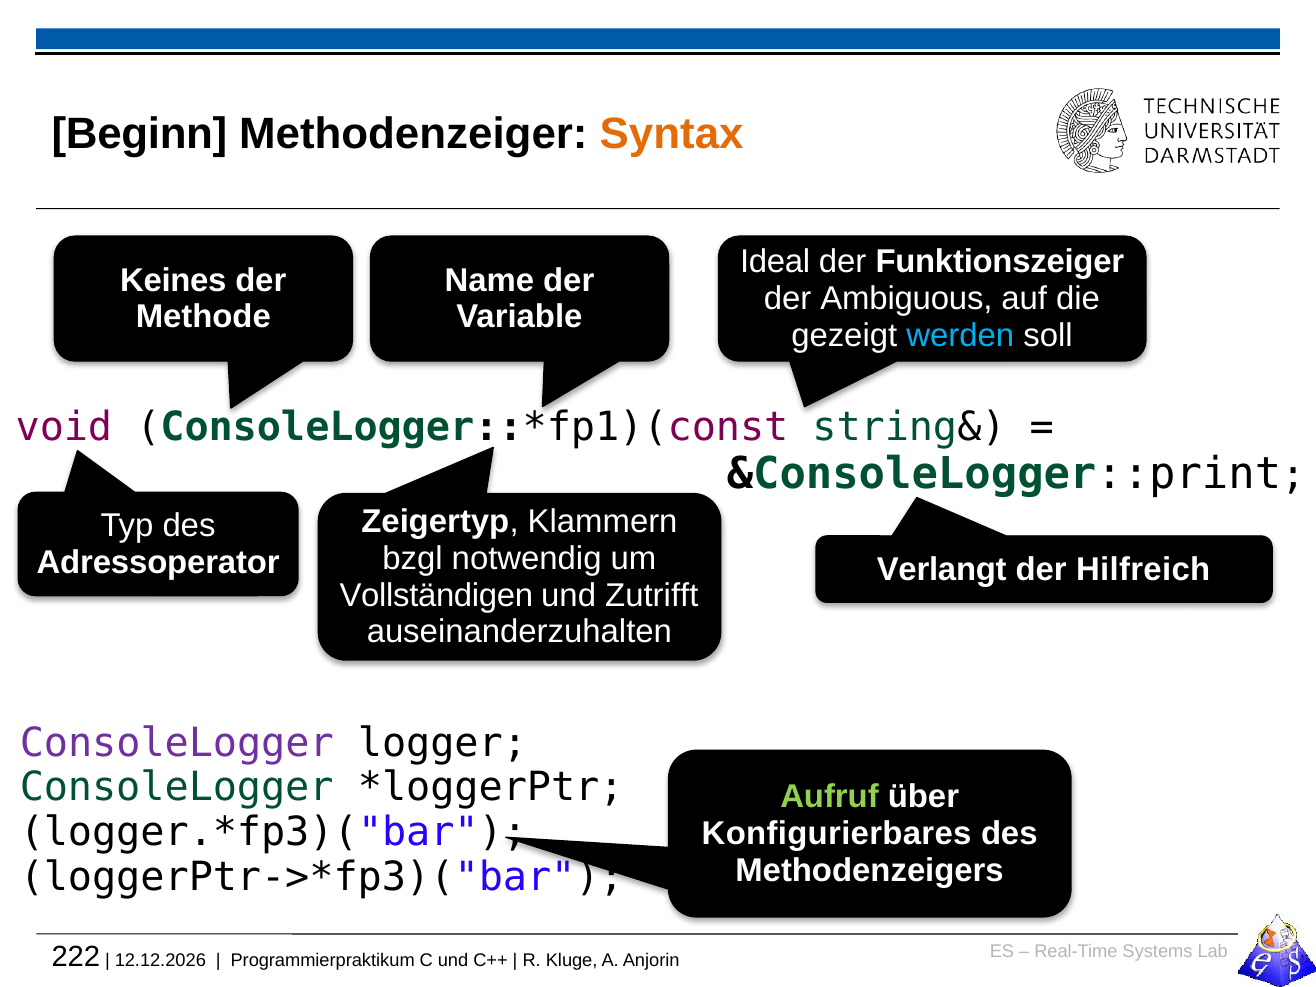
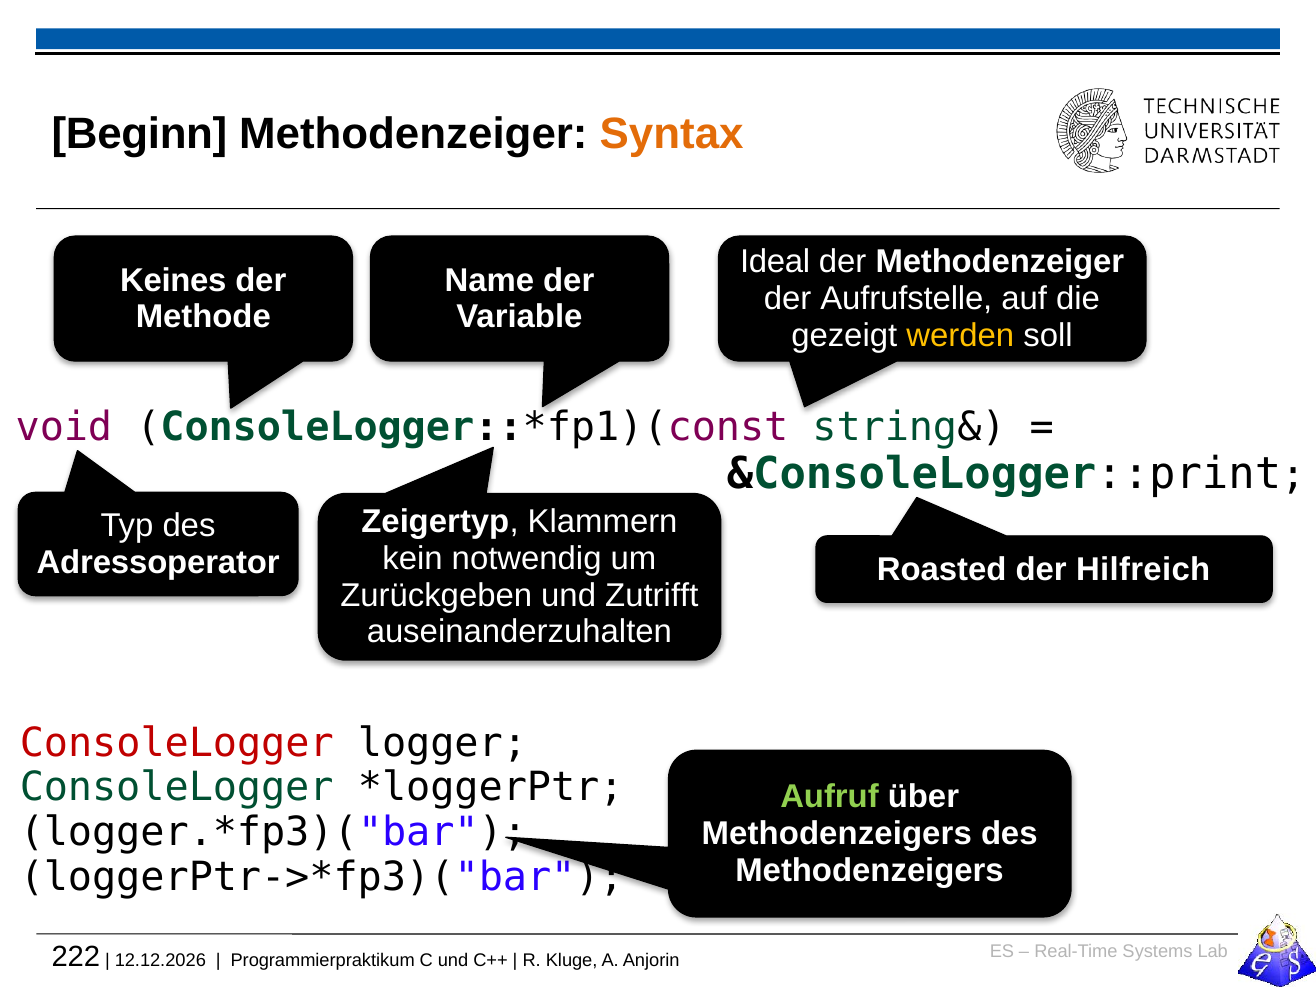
der Funktionszeiger: Funktionszeiger -> Methodenzeiger
Ambiguous: Ambiguous -> Aufrufstelle
werden colour: light blue -> yellow
bzgl: bzgl -> kein
Verlangt: Verlangt -> Roasted
Vollständigen: Vollständigen -> Zurückgeben
ConsoleLogger at (177, 743) colour: purple -> red
Konfigurierbares at (837, 834): Konfigurierbares -> Methodenzeigers
